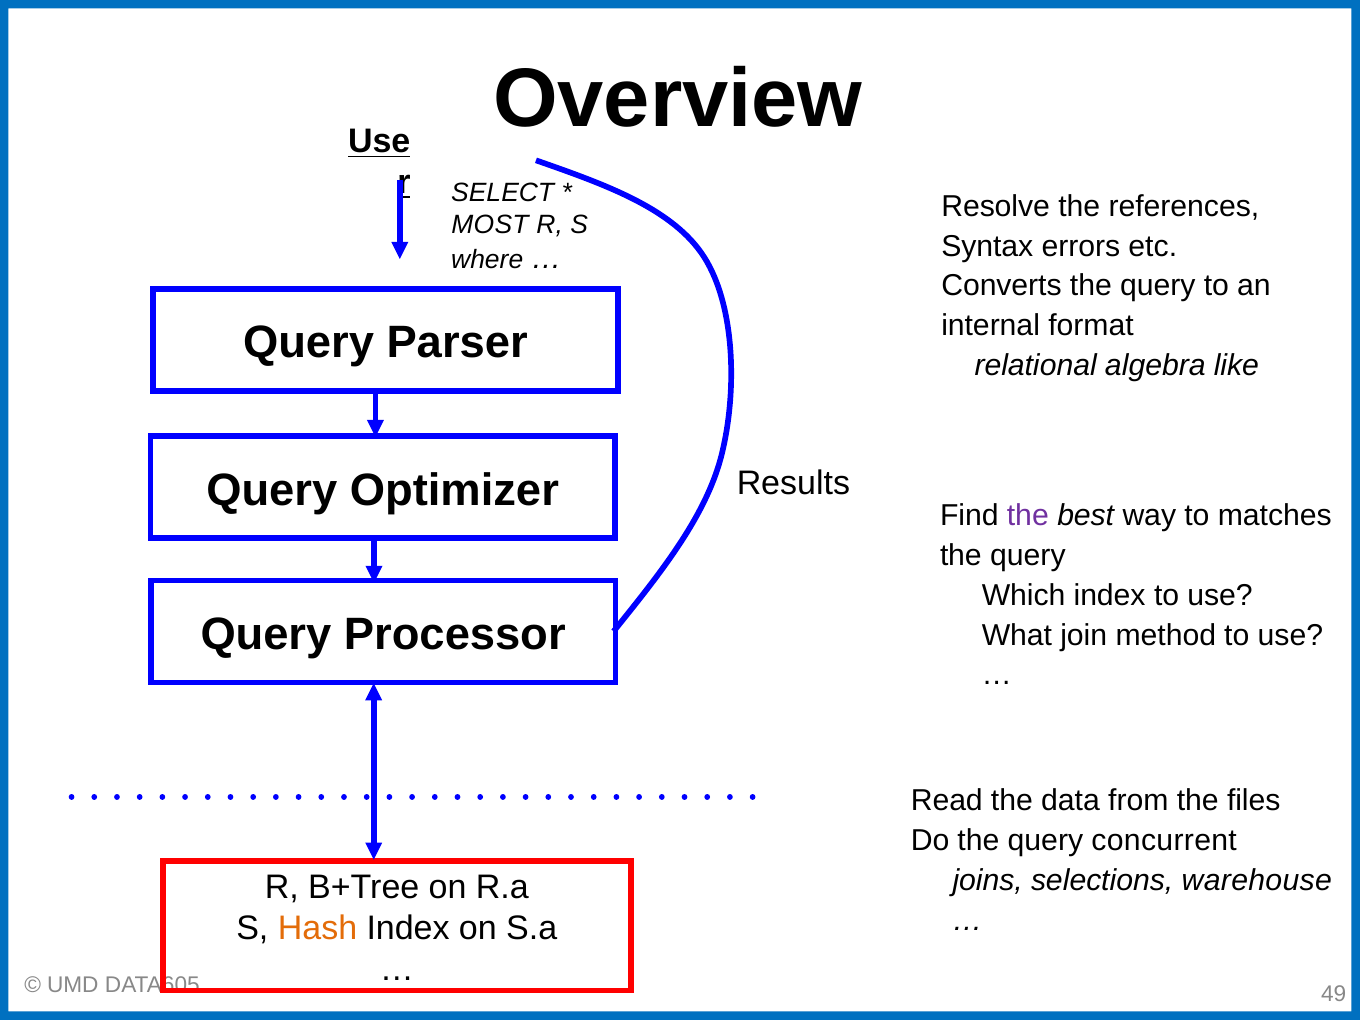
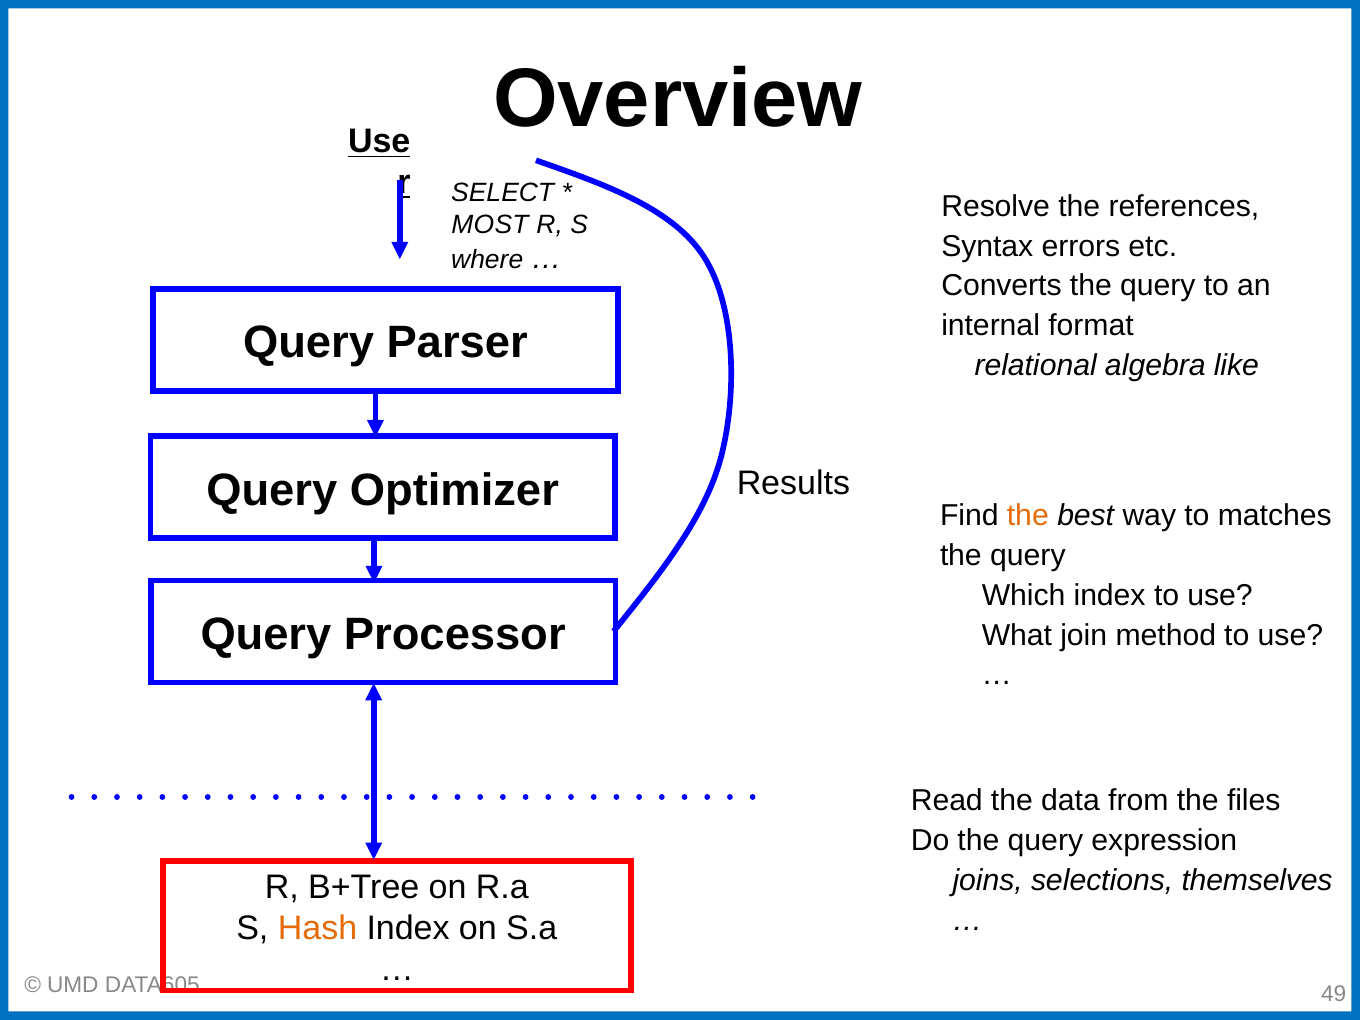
the at (1028, 516) colour: purple -> orange
concurrent: concurrent -> expression
warehouse: warehouse -> themselves
